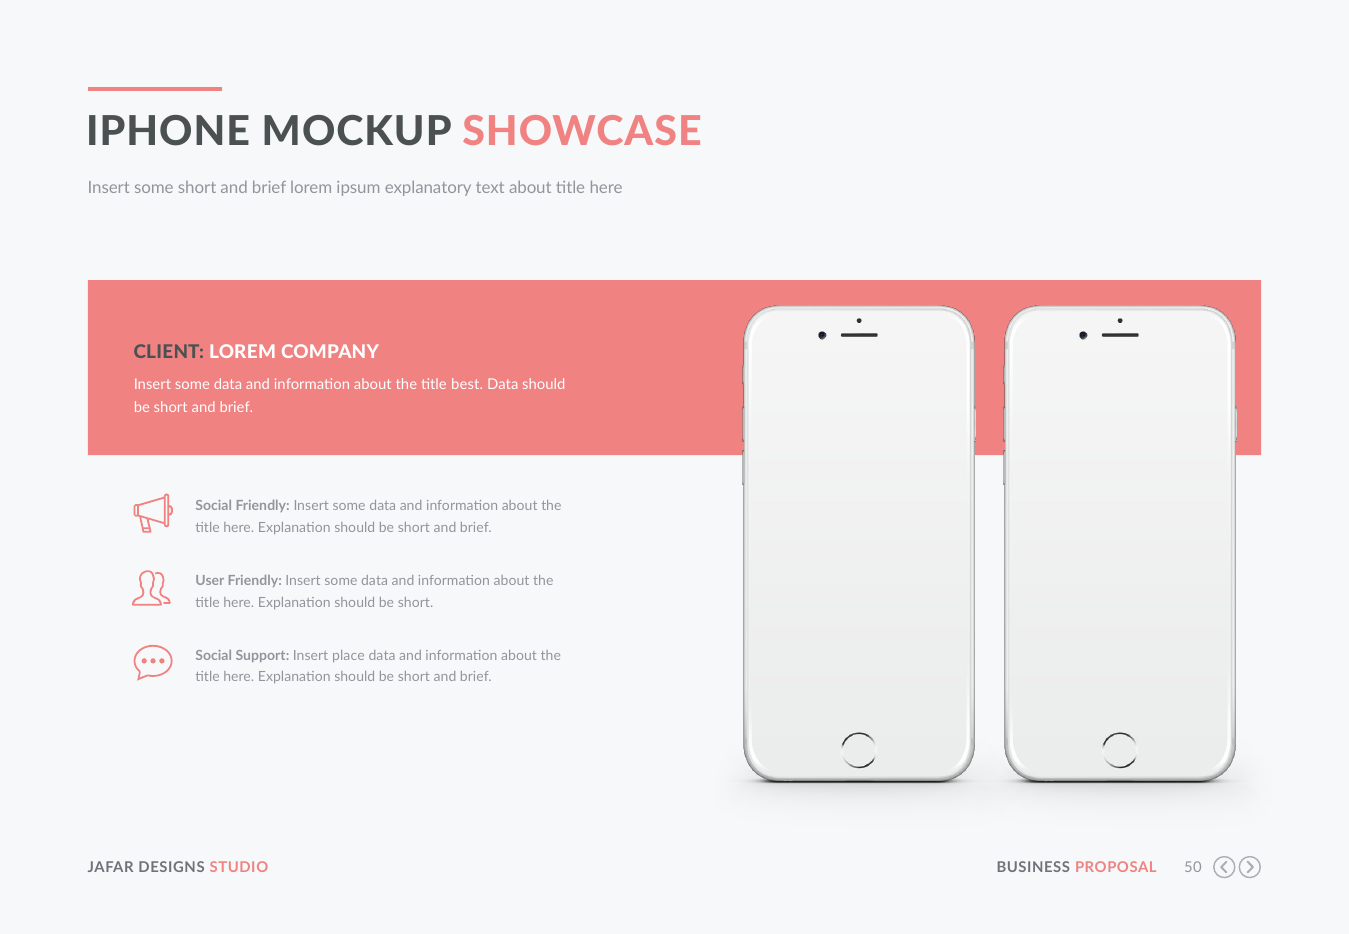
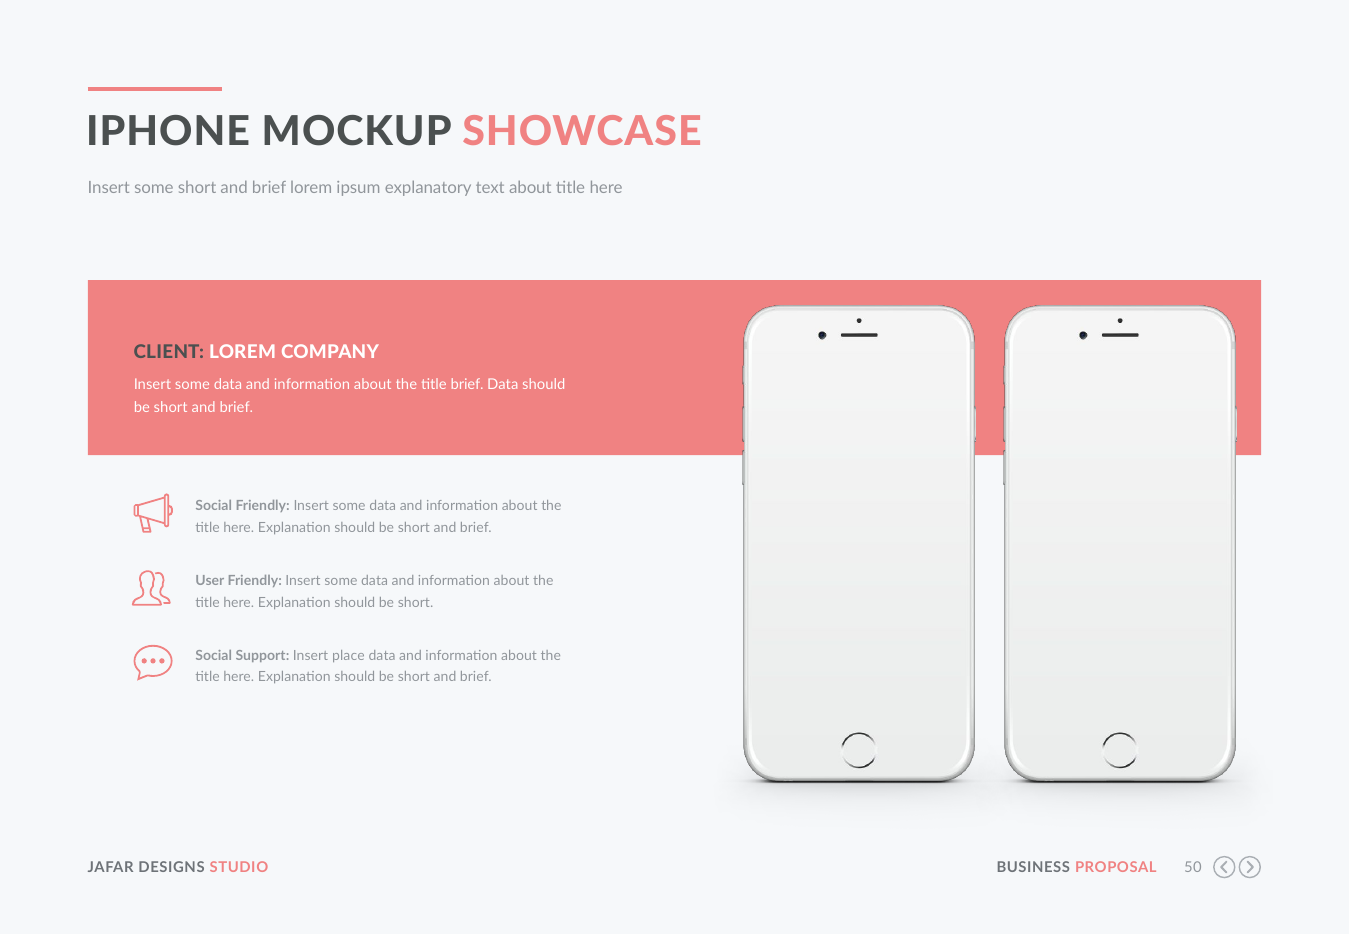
title best: best -> brief
